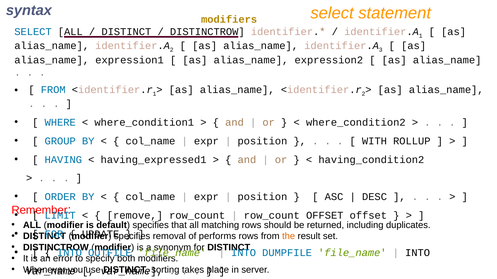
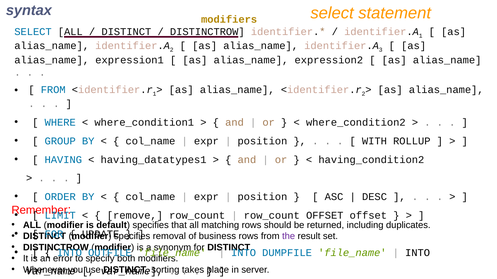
having_expressed1: having_expressed1 -> having_datatypes1
performs: performs -> business
the colour: orange -> purple
